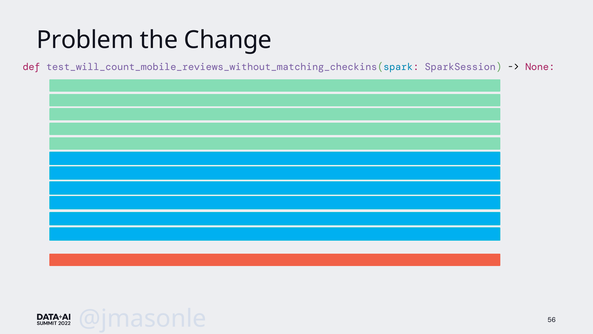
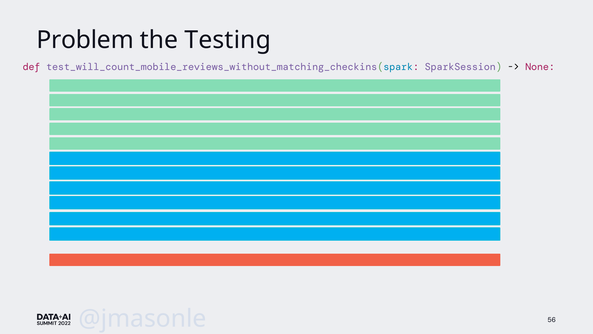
Change: Change -> Testing
